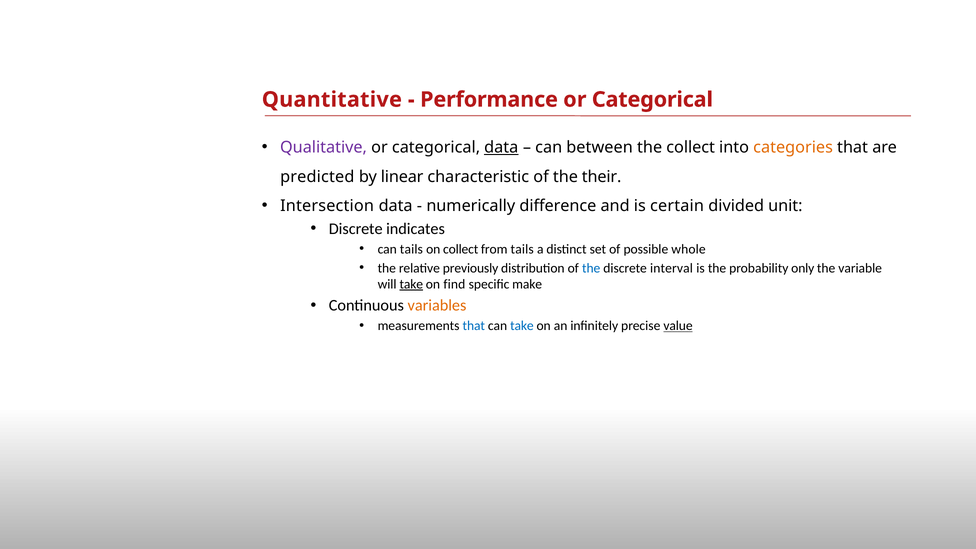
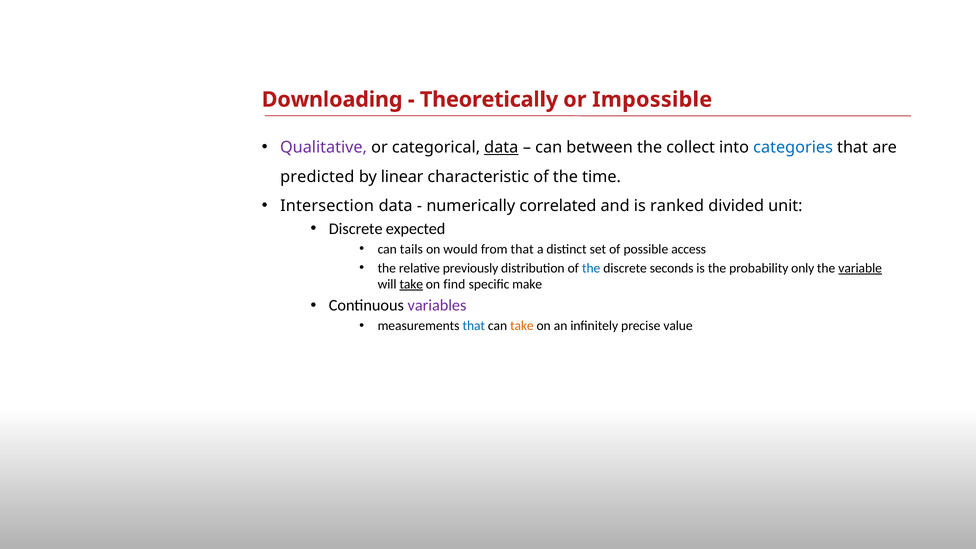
Quantitative: Quantitative -> Downloading
Performance: Performance -> Theoretically
Categorical at (652, 100): Categorical -> Impossible
categories colour: orange -> blue
their: their -> time
difference: difference -> correlated
certain: certain -> ranked
indicates: indicates -> expected
on collect: collect -> would
from tails: tails -> that
whole: whole -> access
interval: interval -> seconds
variable underline: none -> present
variables colour: orange -> purple
take at (522, 326) colour: blue -> orange
value underline: present -> none
